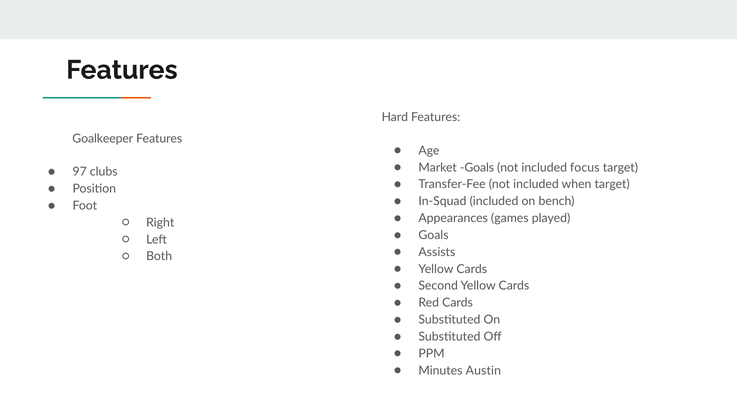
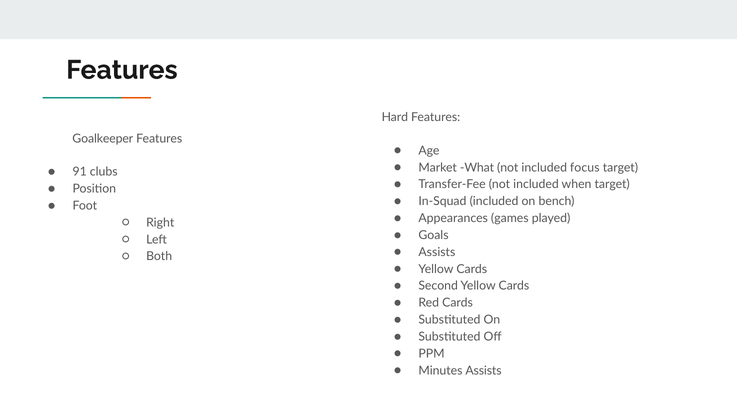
Market Goals: Goals -> What
97: 97 -> 91
Minutes Austin: Austin -> Assists
